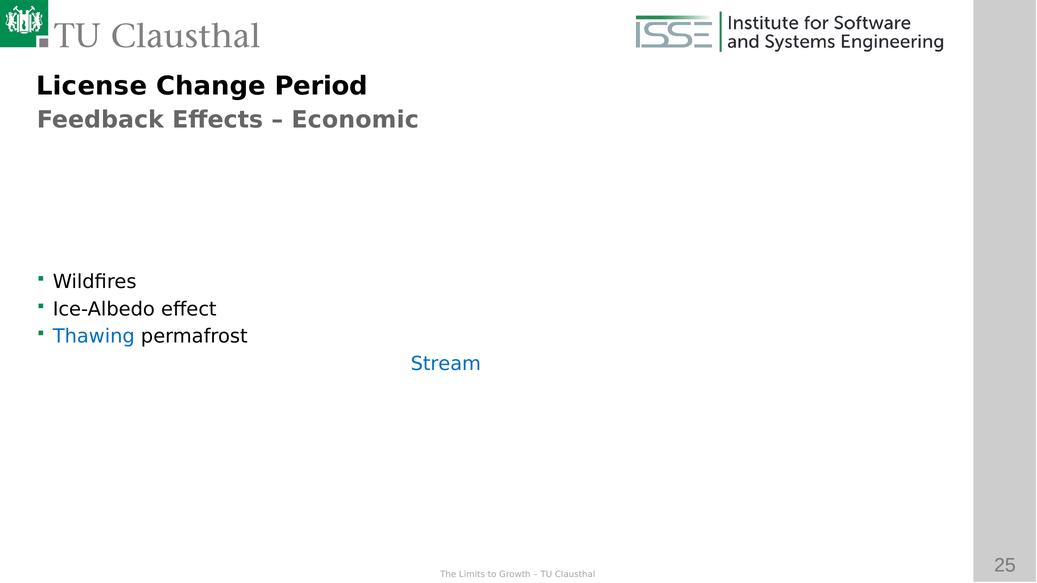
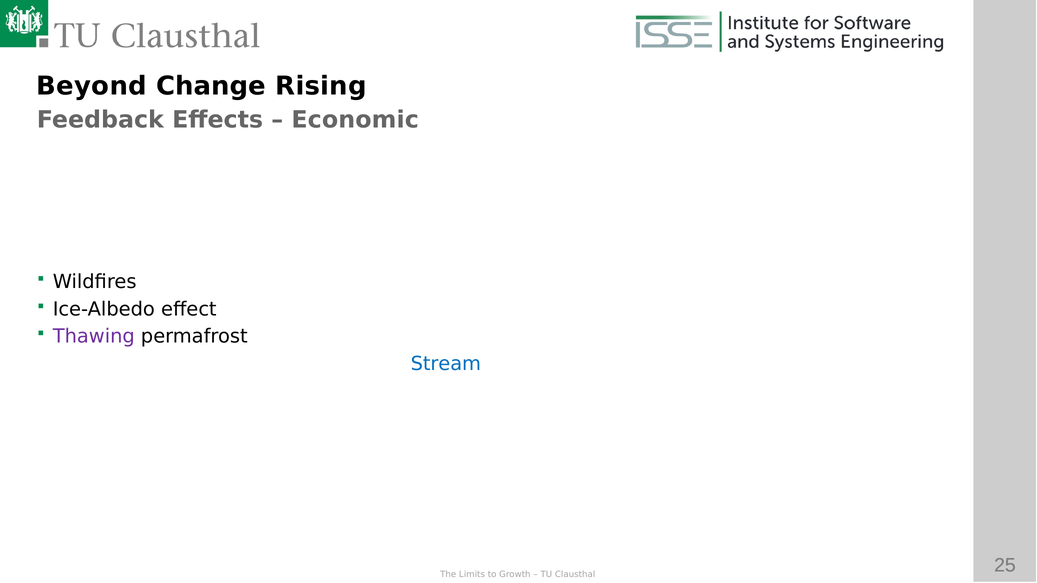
License: License -> Beyond
Period: Period -> Rising
Thawing colour: blue -> purple
